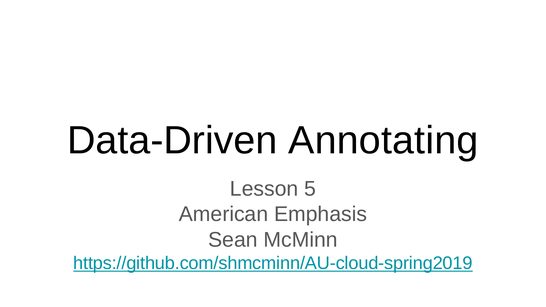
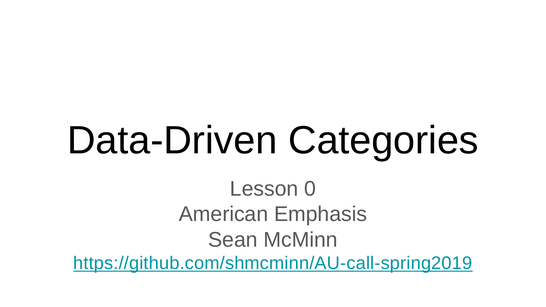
Annotating: Annotating -> Categories
5: 5 -> 0
https://github.com/shmcminn/AU-cloud-spring2019: https://github.com/shmcminn/AU-cloud-spring2019 -> https://github.com/shmcminn/AU-call-spring2019
